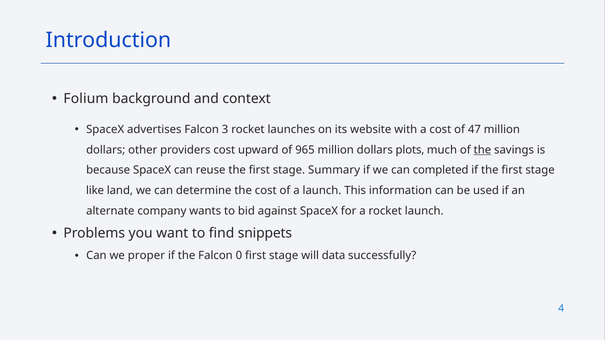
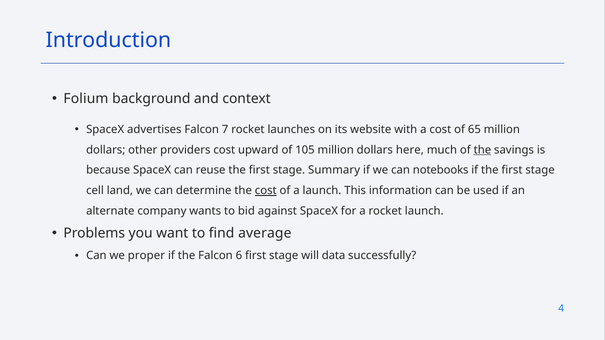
3: 3 -> 7
47: 47 -> 65
965: 965 -> 105
plots: plots -> here
completed: completed -> notebooks
like: like -> cell
cost at (266, 191) underline: none -> present
snippets: snippets -> average
0: 0 -> 6
